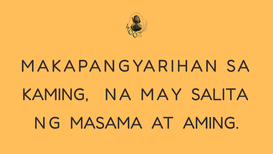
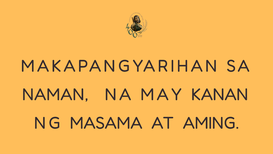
KAMING: KAMING -> NAMAN
SALITA: SALITA -> KANAN
